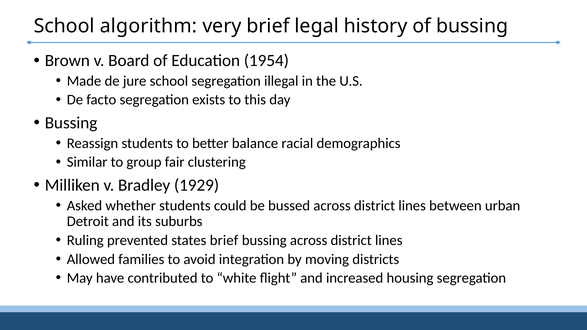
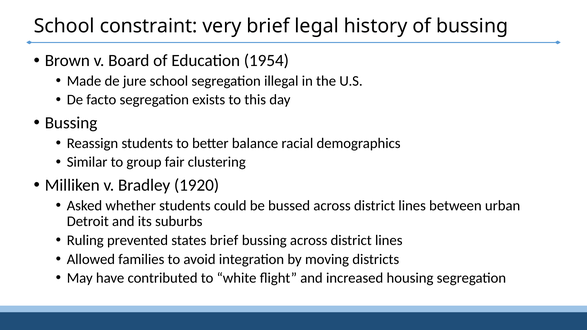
algorithm: algorithm -> constraint
1929: 1929 -> 1920
